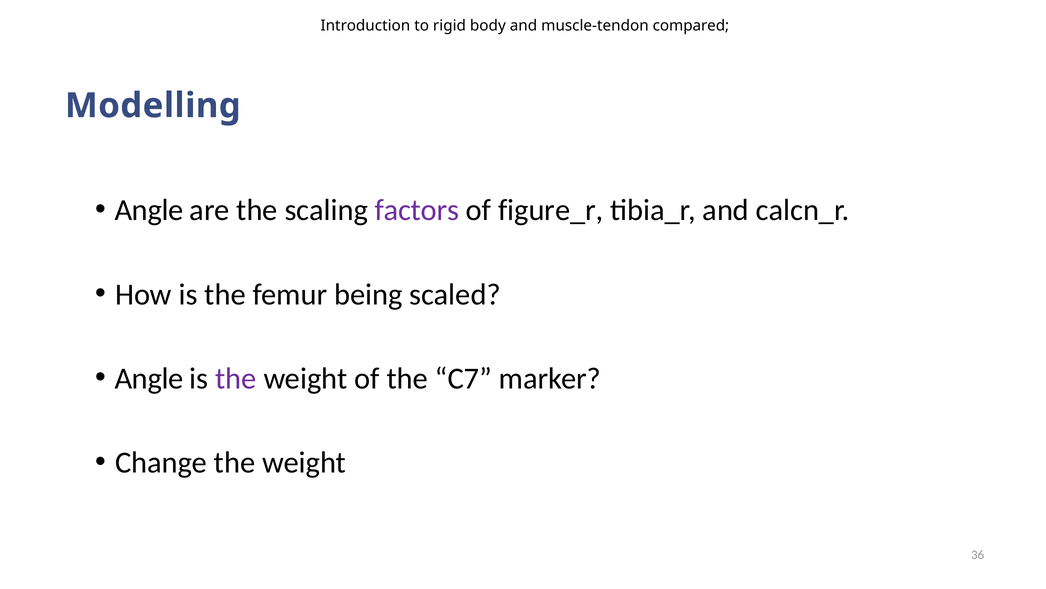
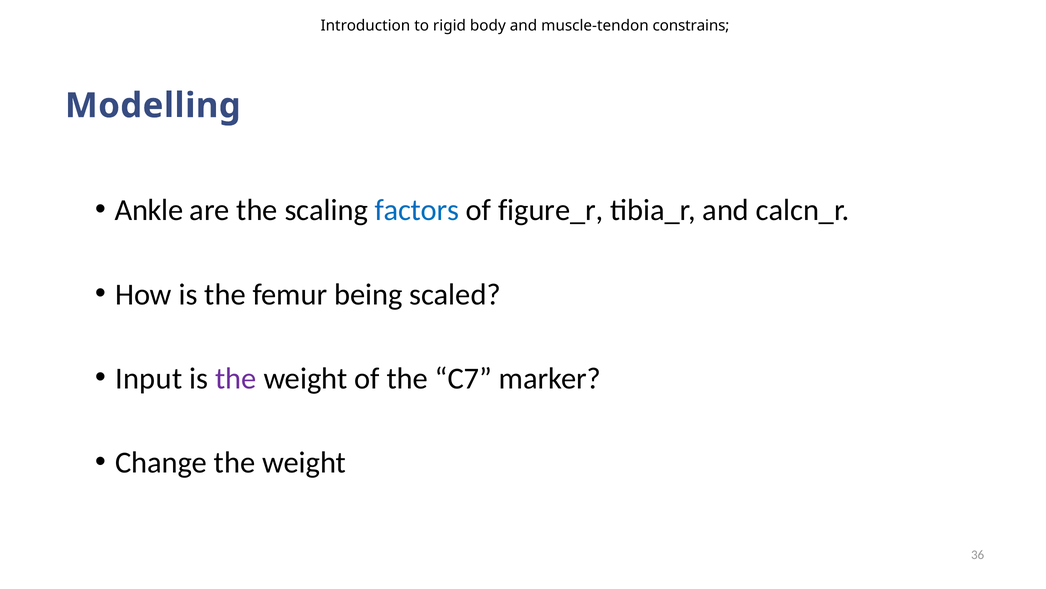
compared: compared -> constrains
Angle at (149, 210): Angle -> Ankle
factors colour: purple -> blue
Angle at (149, 378): Angle -> Input
